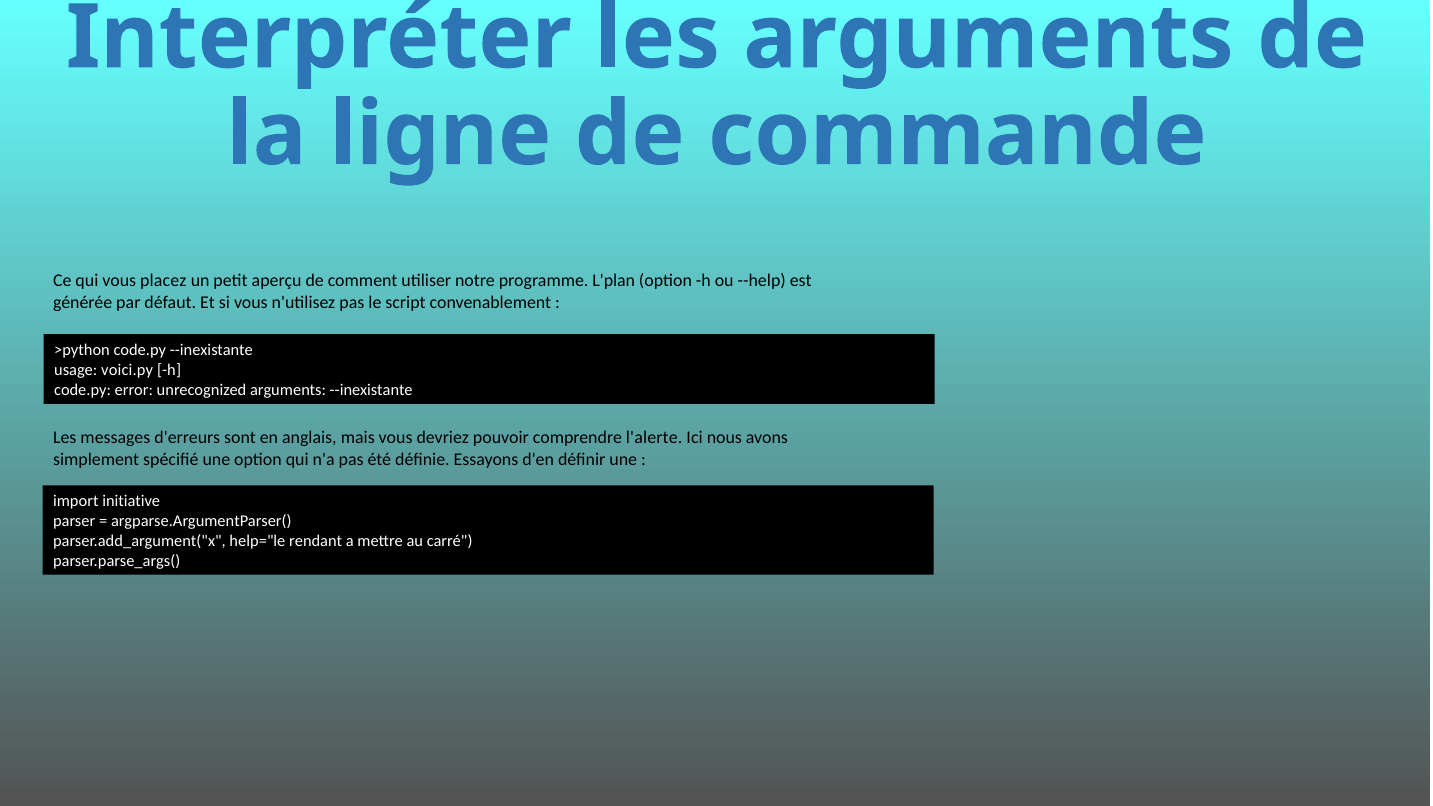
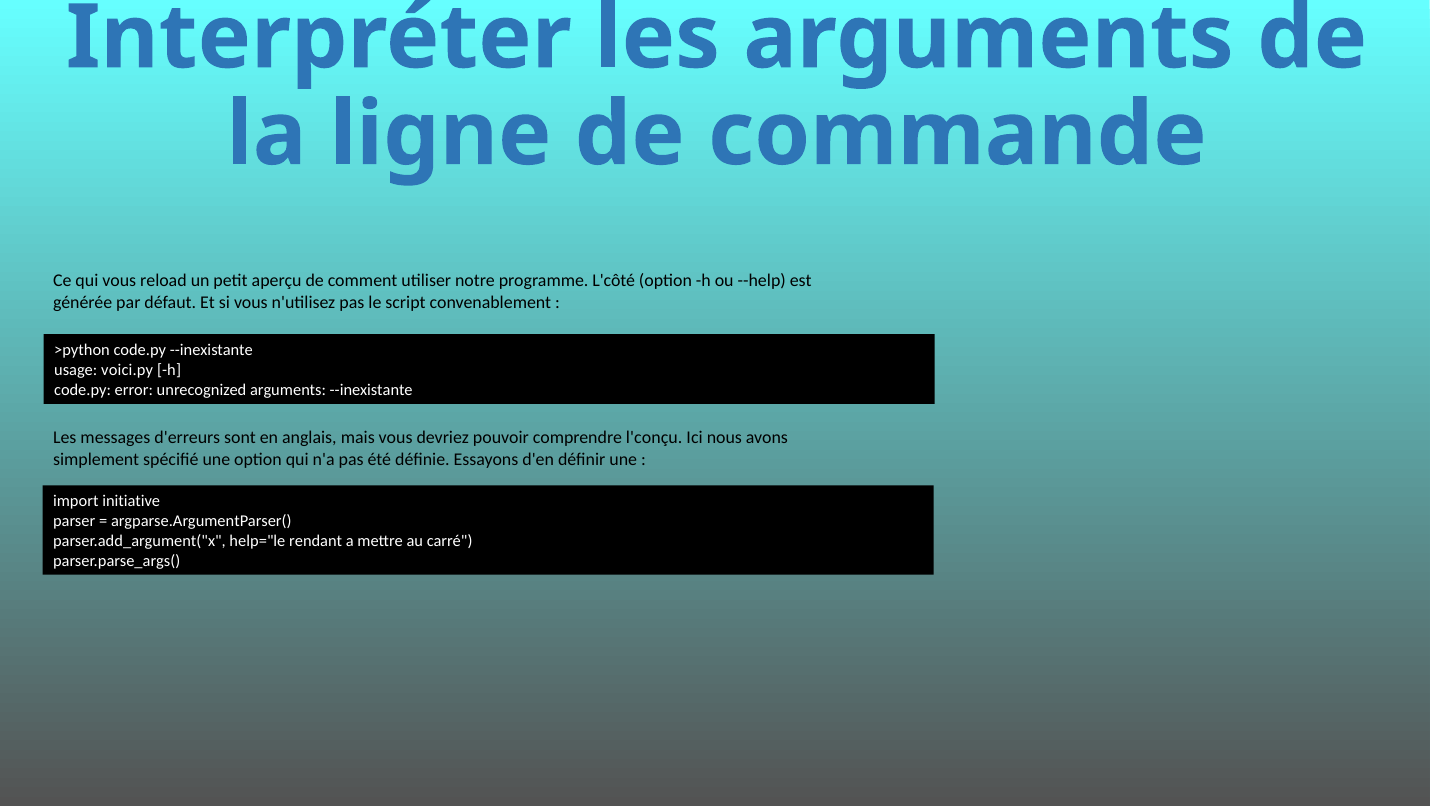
placez: placez -> reload
L'plan: L'plan -> L'côté
l'alerte: l'alerte -> l'conçu
